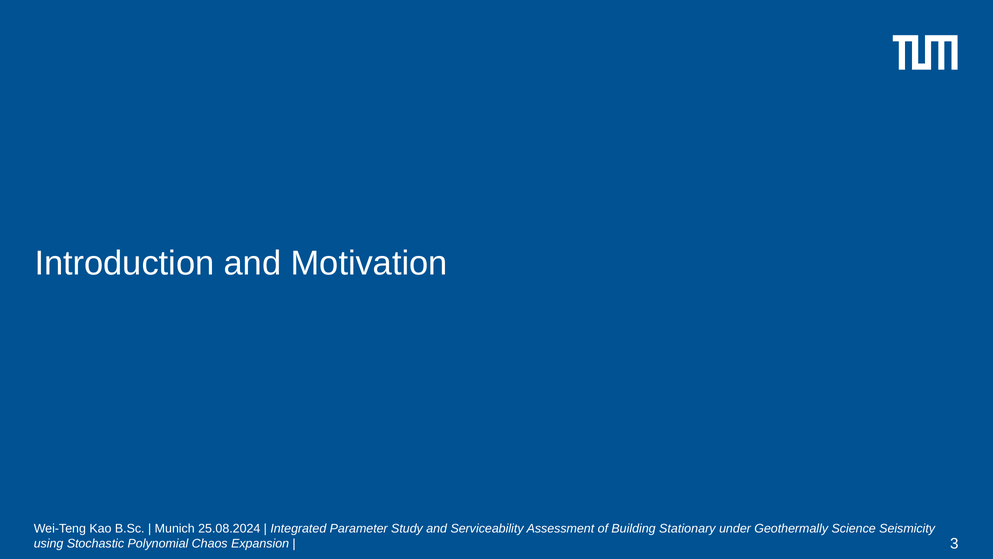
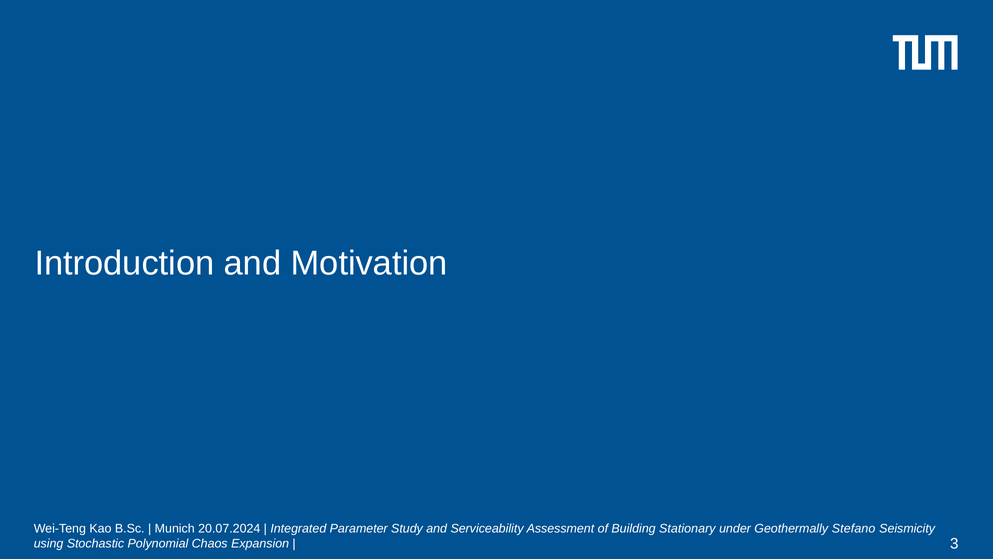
25.08.2024: 25.08.2024 -> 20.07.2024
Science: Science -> Stefano
